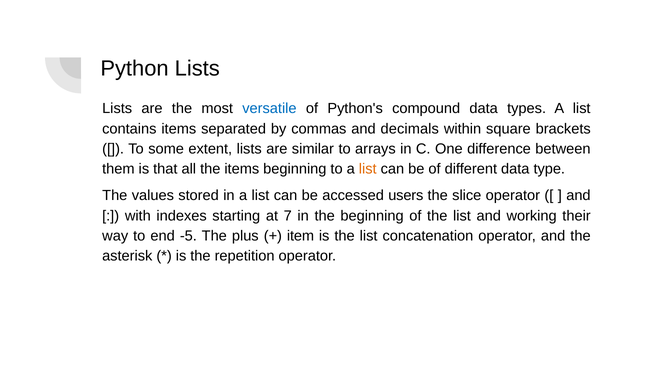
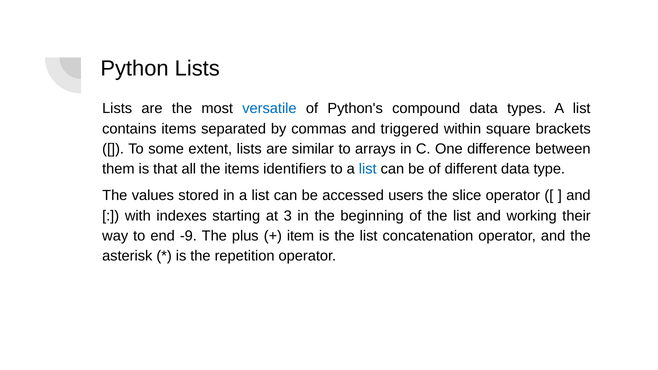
decimals: decimals -> triggered
items beginning: beginning -> identifiers
list at (368, 169) colour: orange -> blue
7: 7 -> 3
-5: -5 -> -9
